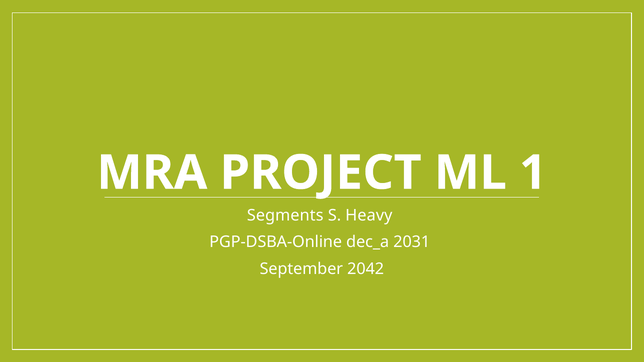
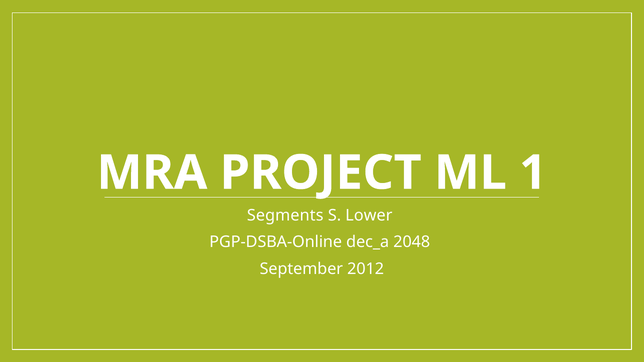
Heavy: Heavy -> Lower
2031: 2031 -> 2048
2042: 2042 -> 2012
